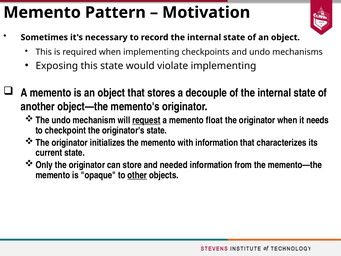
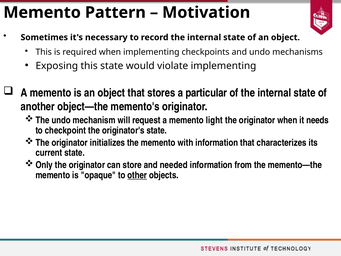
decouple: decouple -> particular
request underline: present -> none
float: float -> light
